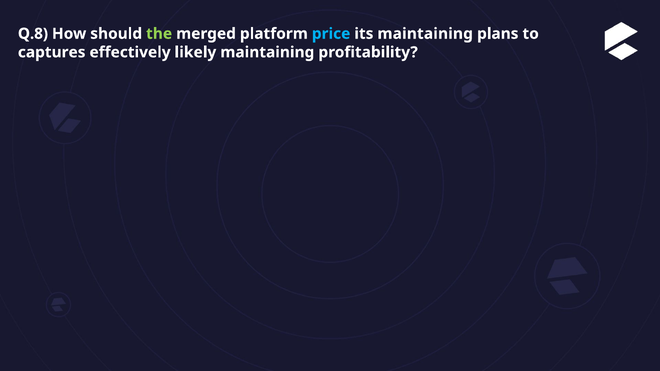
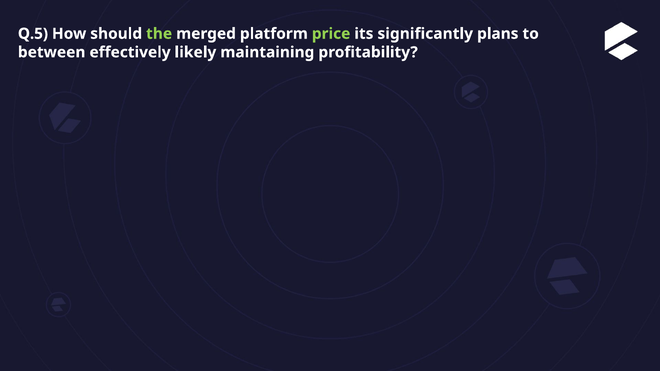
Q.8: Q.8 -> Q.5
price colour: light blue -> light green
its maintaining: maintaining -> significantly
captures: captures -> between
